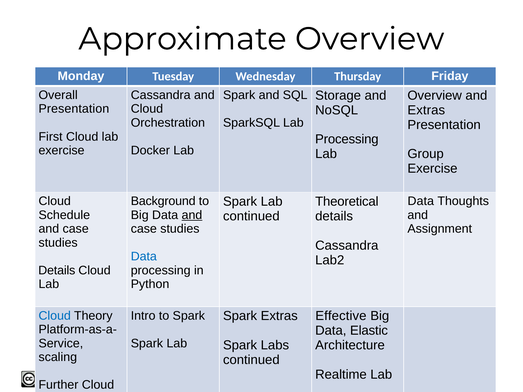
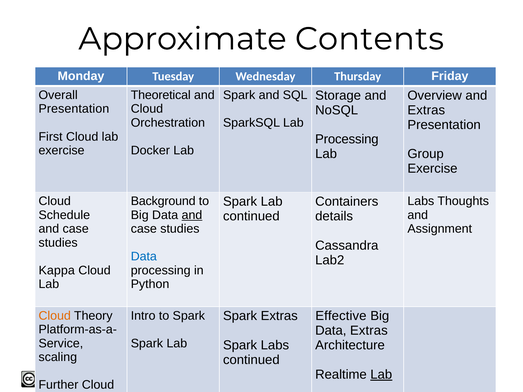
Approximate Overview: Overview -> Contents
Cassandra at (161, 95): Cassandra -> Theoretical
Data at (421, 201): Data -> Labs
Theoretical: Theoretical -> Containers
Details at (57, 271): Details -> Kappa
Cloud at (55, 316) colour: blue -> orange
Data Elastic: Elastic -> Extras
Lab at (381, 375) underline: none -> present
